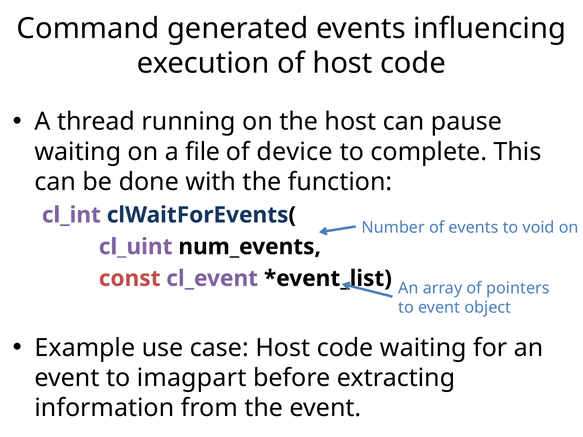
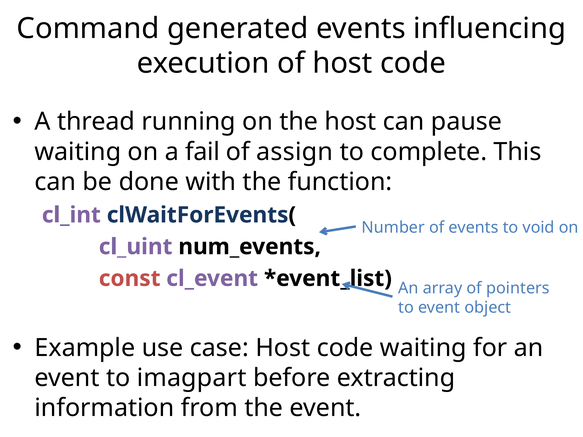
file: file -> fail
device: device -> assign
